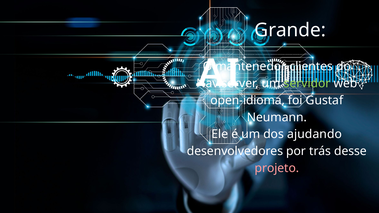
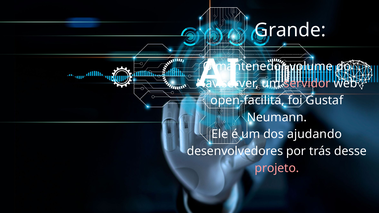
clientes: clientes -> volume
servidor colour: light green -> pink
open-idioma: open-idioma -> open-facilita
